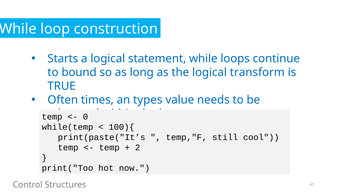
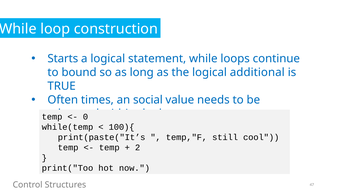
transform: transform -> additional
types: types -> social
